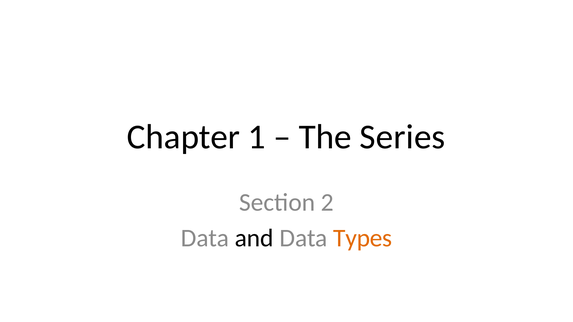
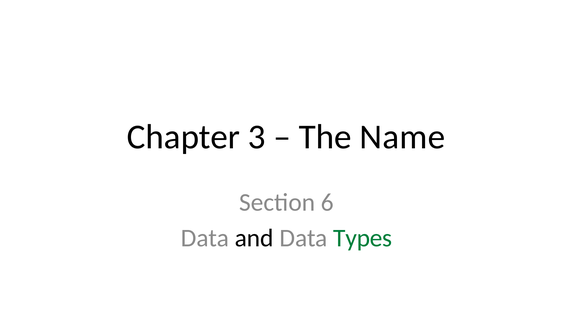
1: 1 -> 3
Series: Series -> Name
2: 2 -> 6
Types colour: orange -> green
